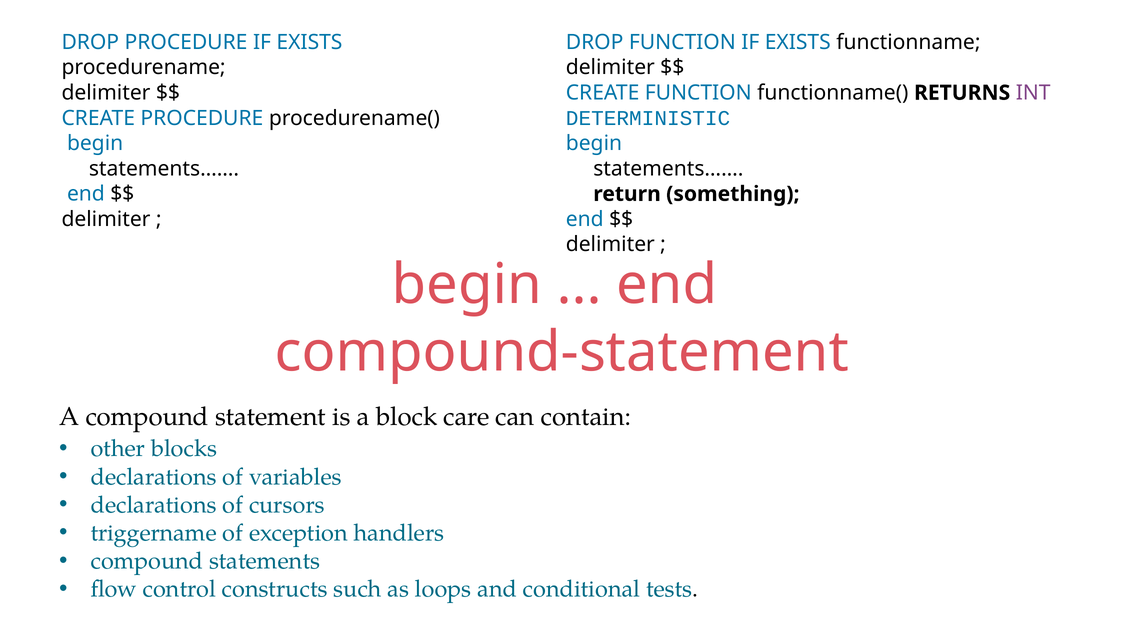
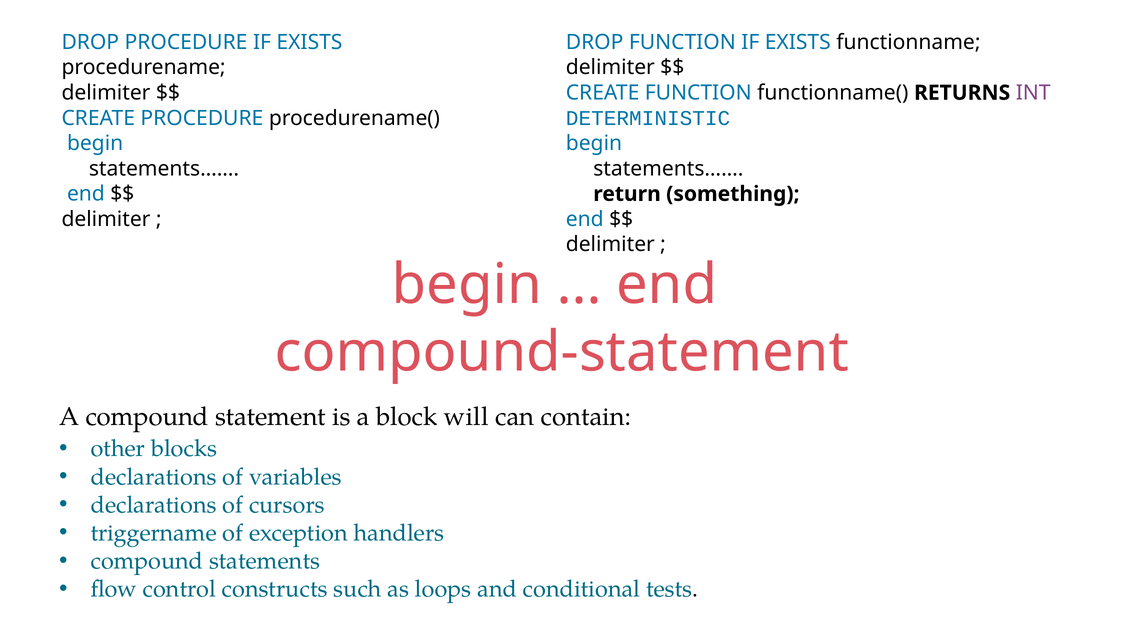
care: care -> will
